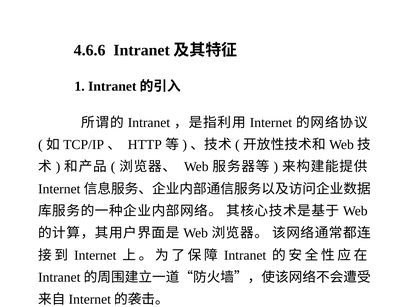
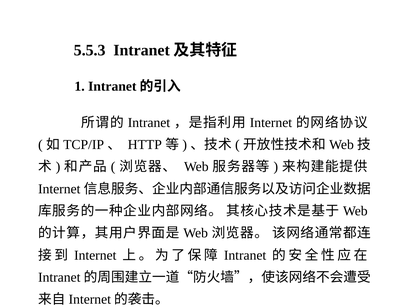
4.6.6: 4.6.6 -> 5.5.3
